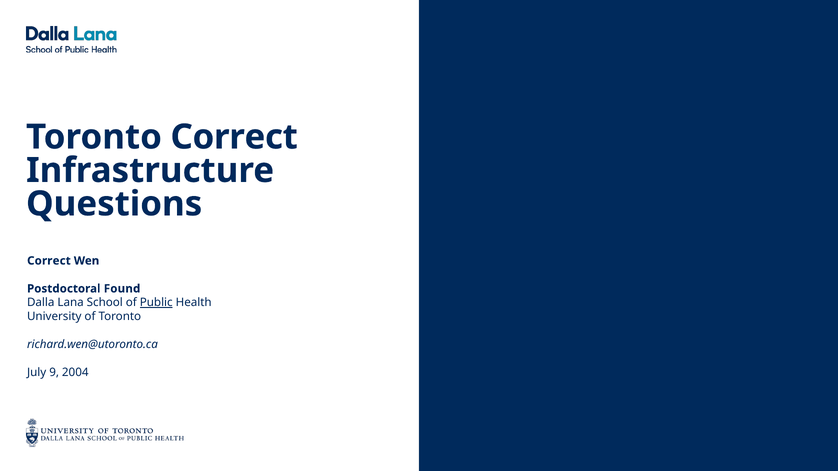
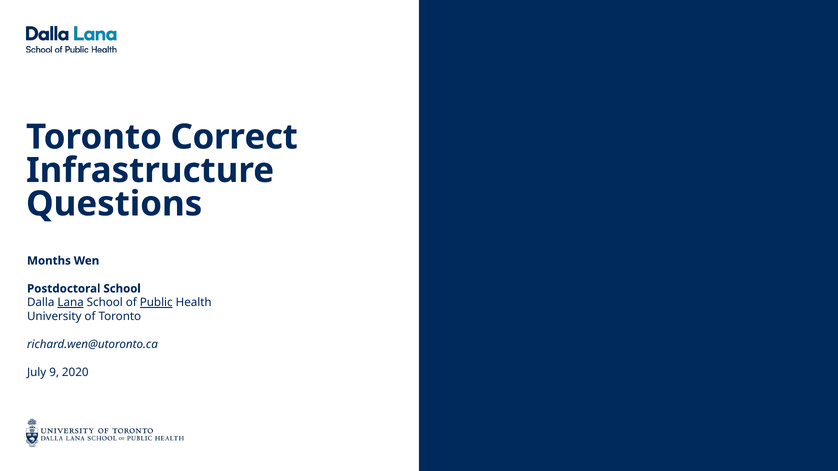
Correct at (49, 261): Correct -> Months
Postdoctoral Found: Found -> School
Lana underline: none -> present
2004: 2004 -> 2020
